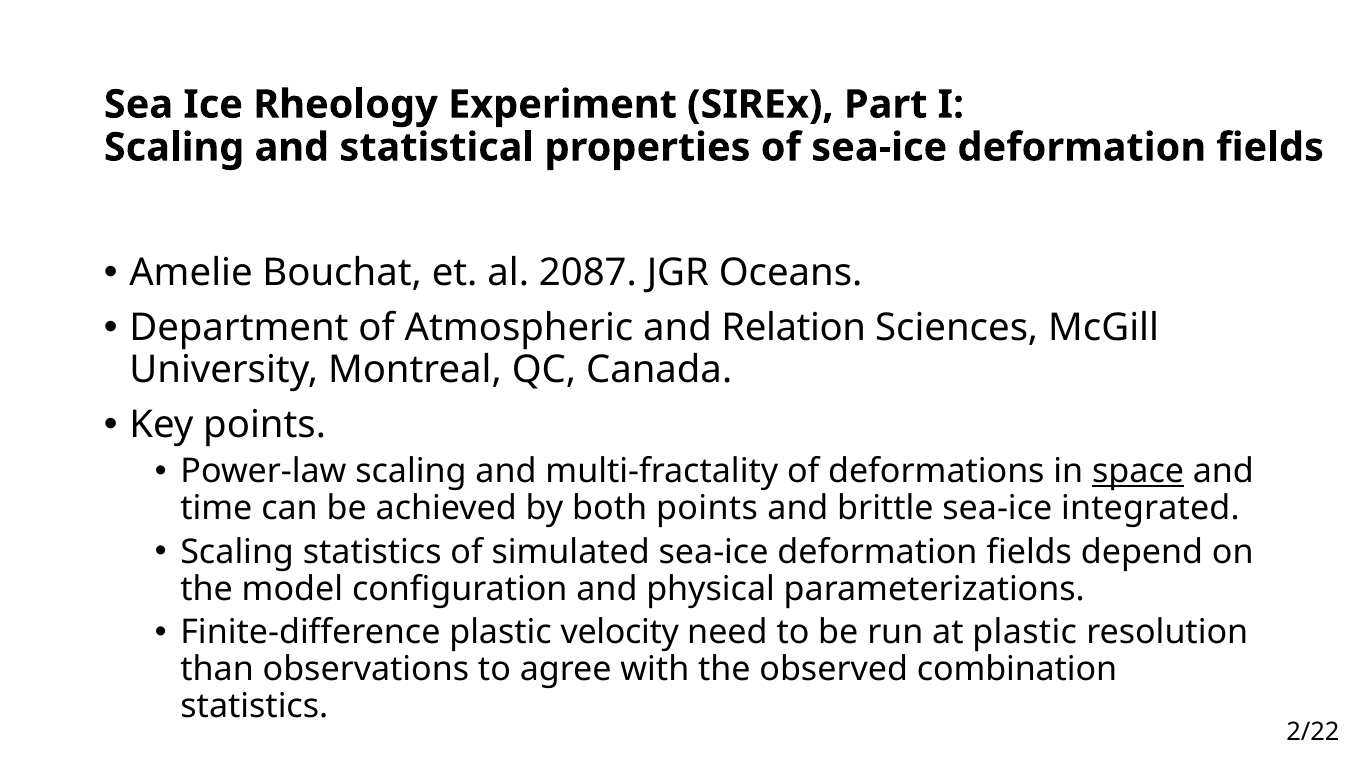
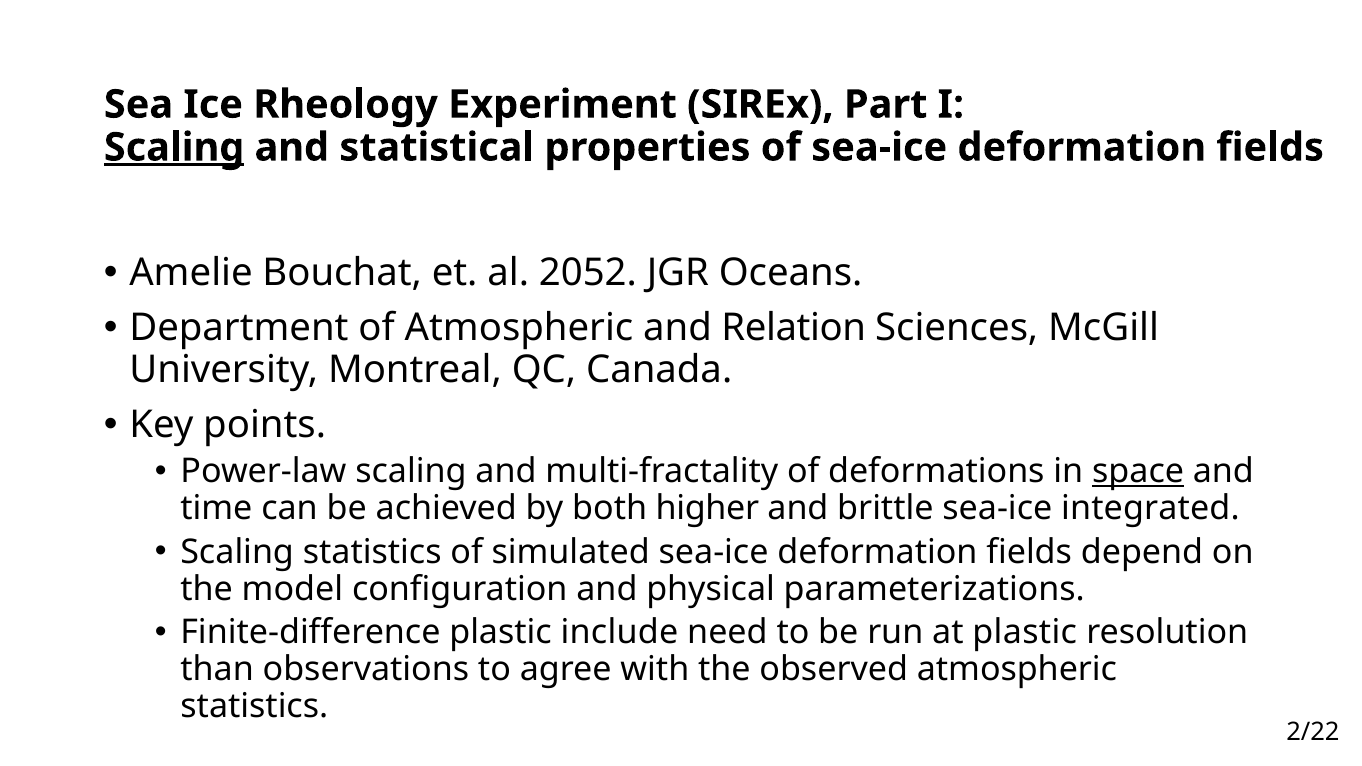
Scaling at (174, 147) underline: none -> present
2087: 2087 -> 2052
both points: points -> higher
velocity: velocity -> include
observed combination: combination -> atmospheric
